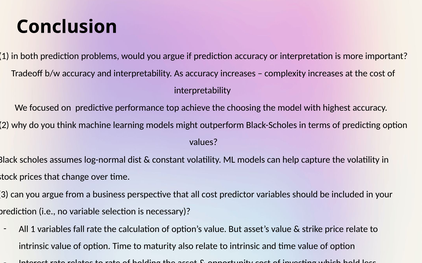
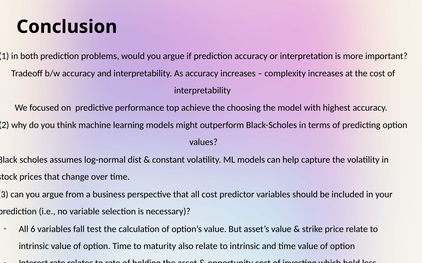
All 1: 1 -> 6
fall rate: rate -> test
